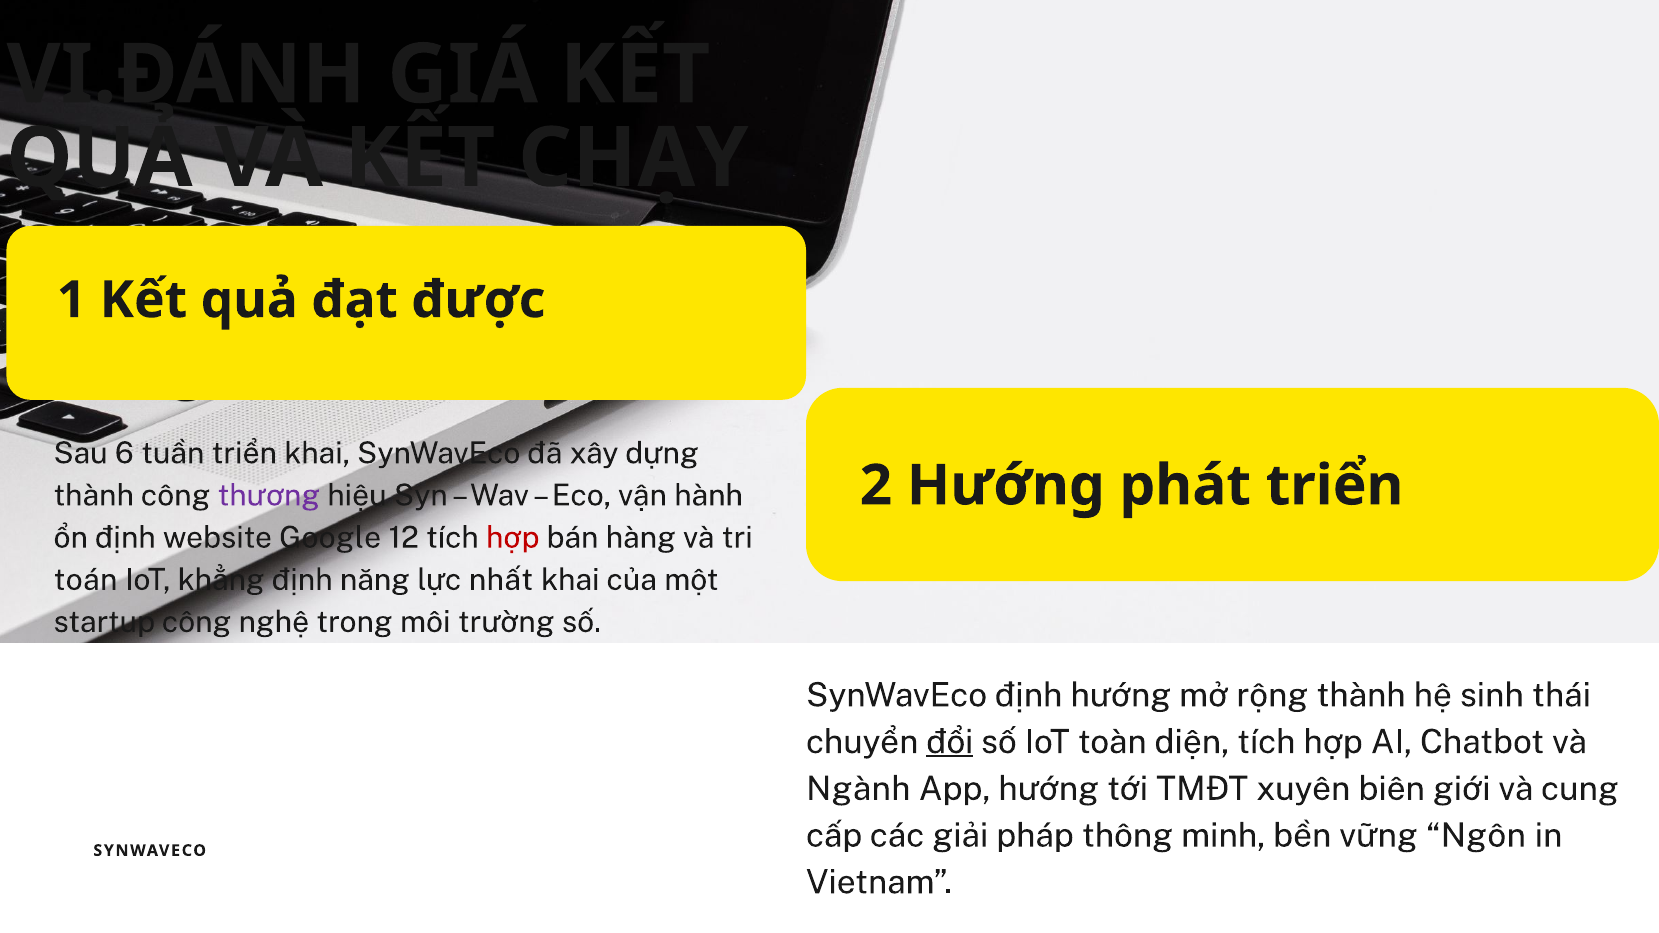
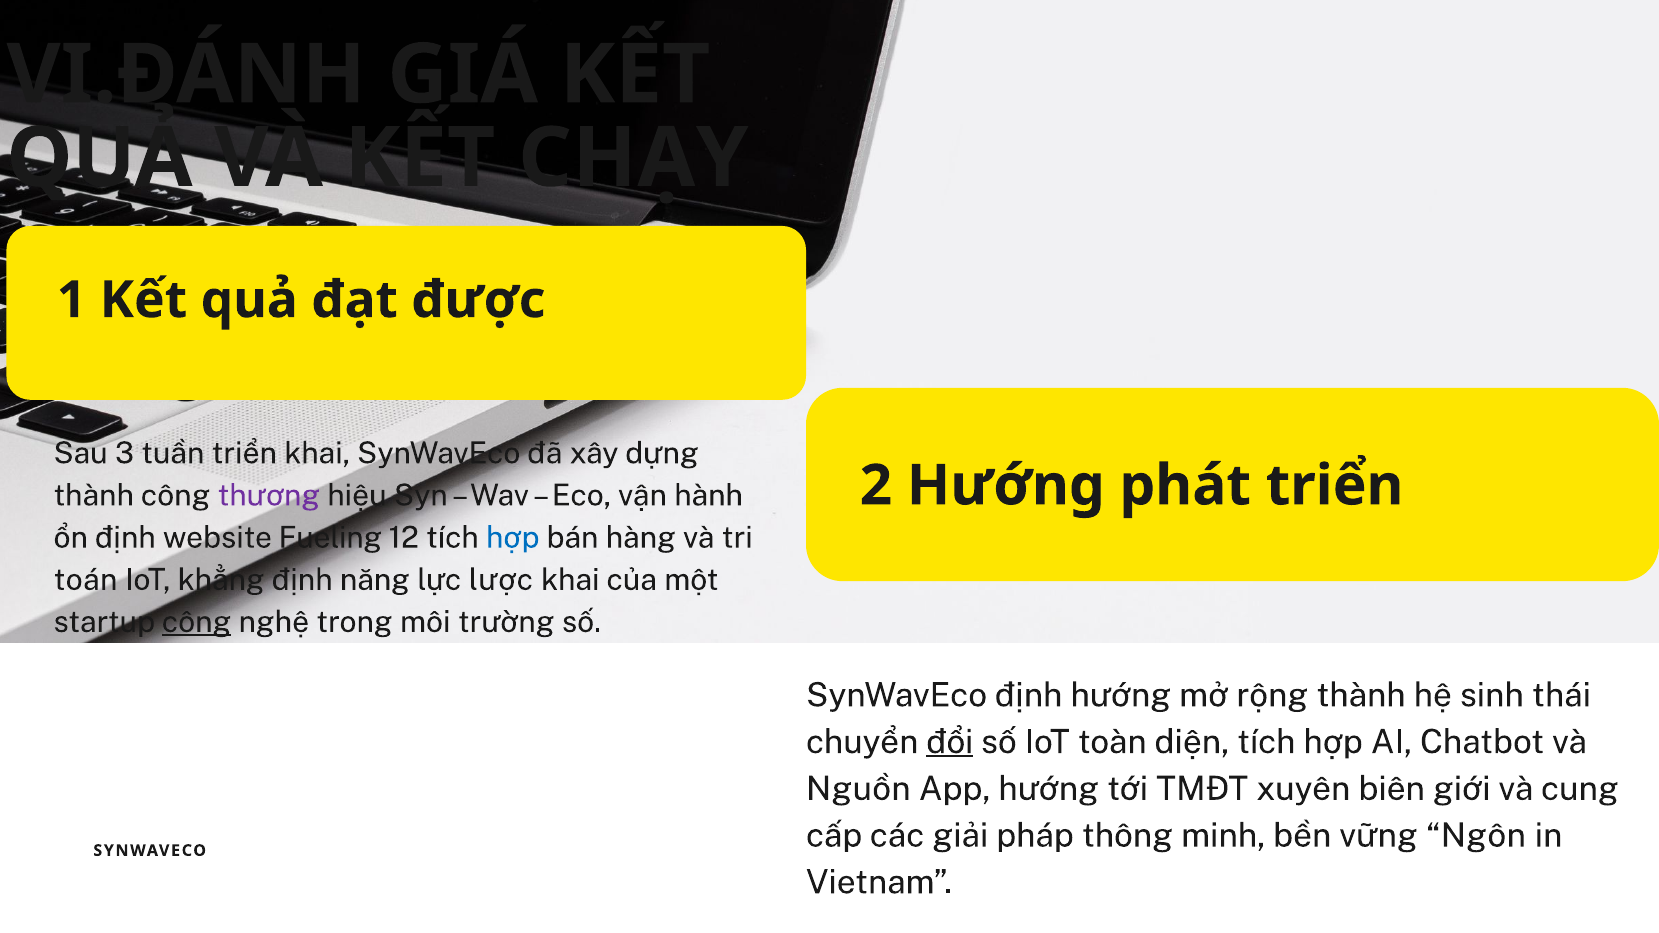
6: 6 -> 3
Google: Google -> Fueling
hợp at (513, 538) colour: red -> blue
nhất: nhất -> lược
công at (197, 622) underline: none -> present
Ngành: Ngành -> Nguồn
